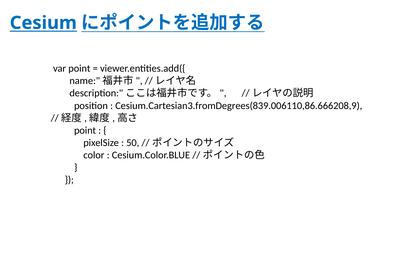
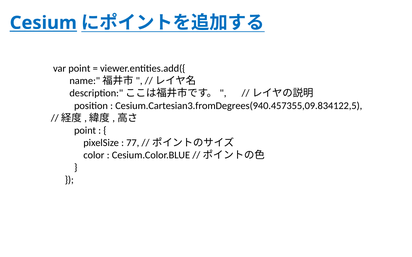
Cesium.Cartesian3.fromDegrees(839.006110,86.666208,9: Cesium.Cartesian3.fromDegrees(839.006110,86.666208,9 -> Cesium.Cartesian3.fromDegrees(940.457355,09.834122,5
50: 50 -> 77
